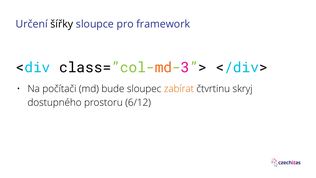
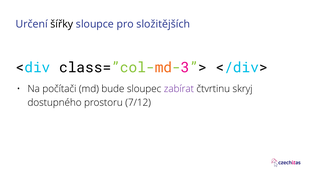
framework: framework -> složitějších
zabírat colour: orange -> purple
6/12: 6/12 -> 7/12
